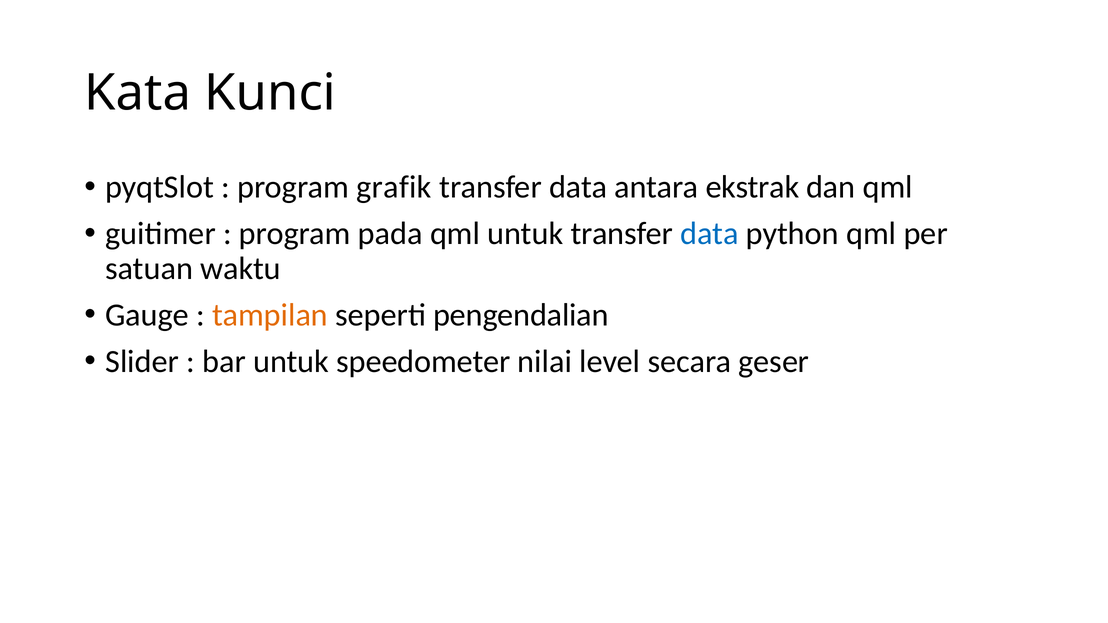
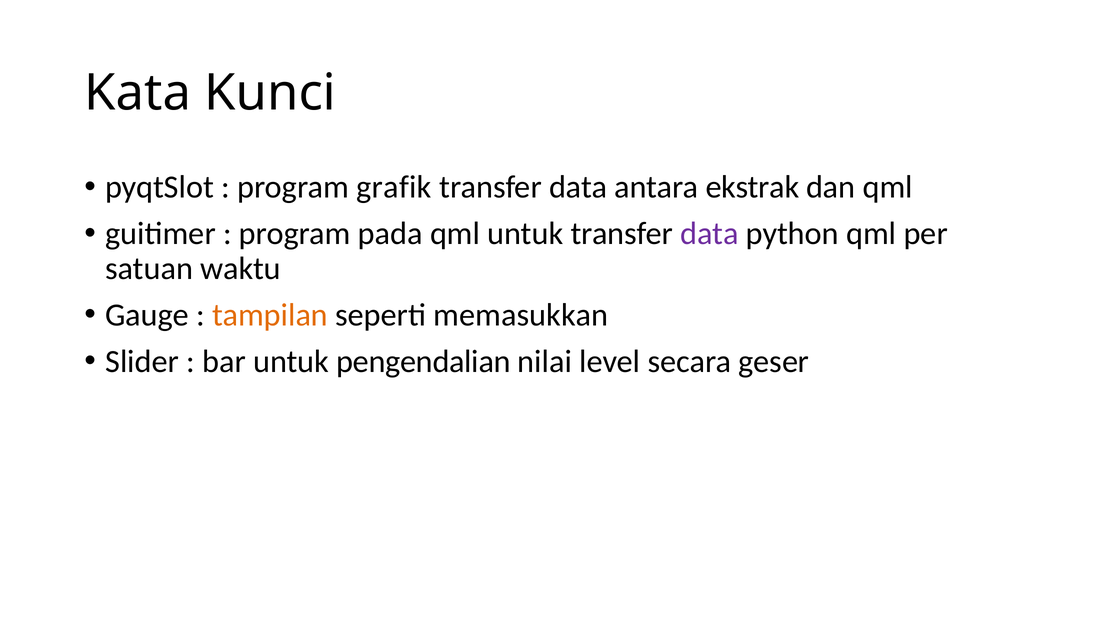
data at (709, 234) colour: blue -> purple
pengendalian: pengendalian -> memasukkan
speedometer: speedometer -> pengendalian
